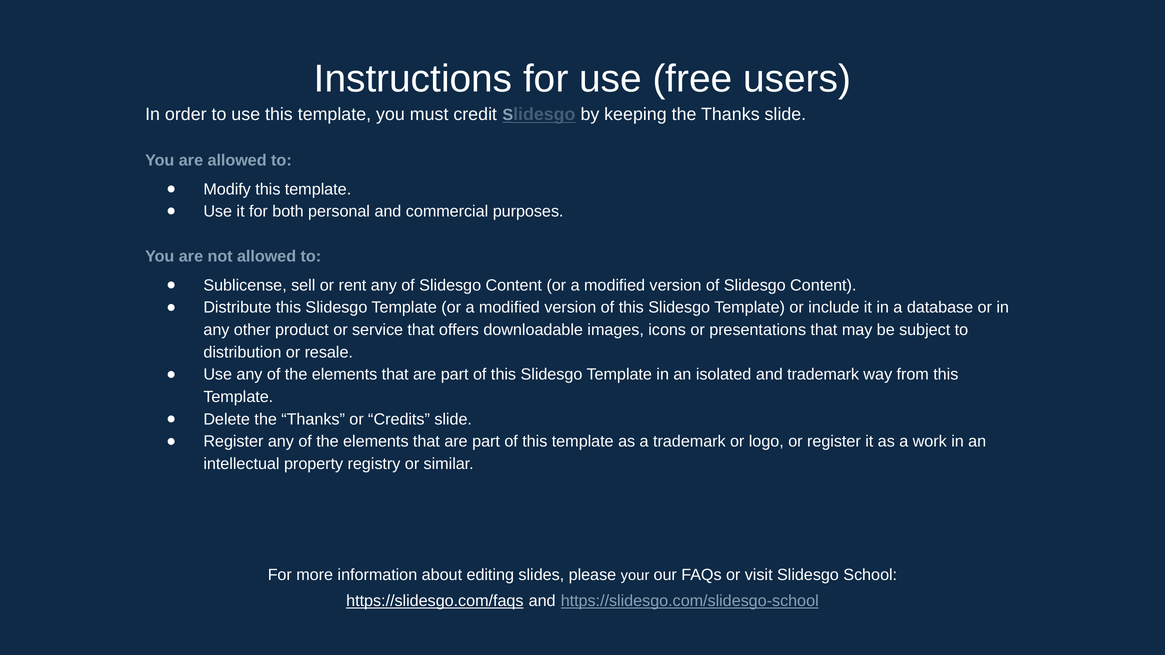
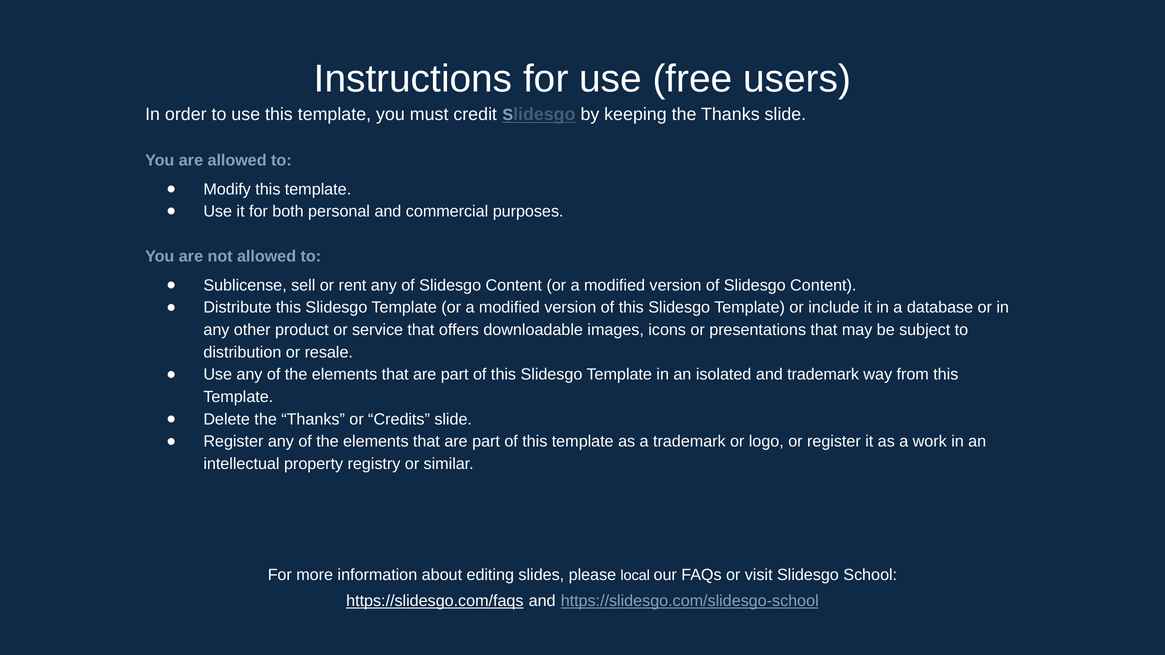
your: your -> local
